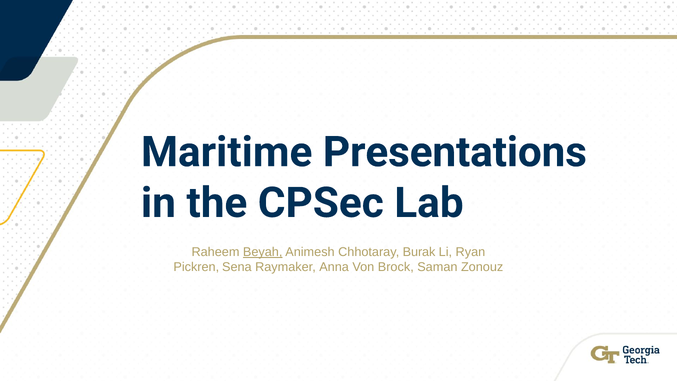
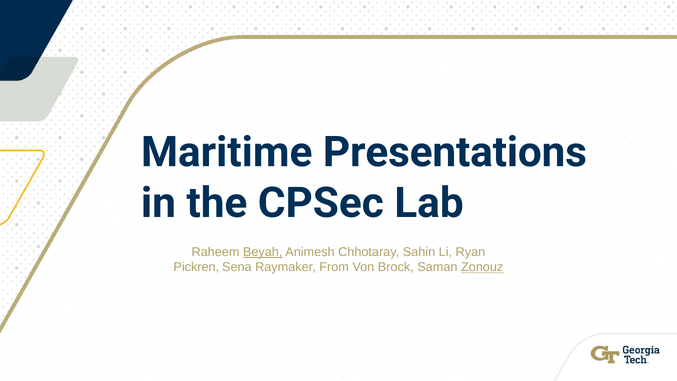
Burak: Burak -> Sahin
Anna: Anna -> From
Zonouz underline: none -> present
